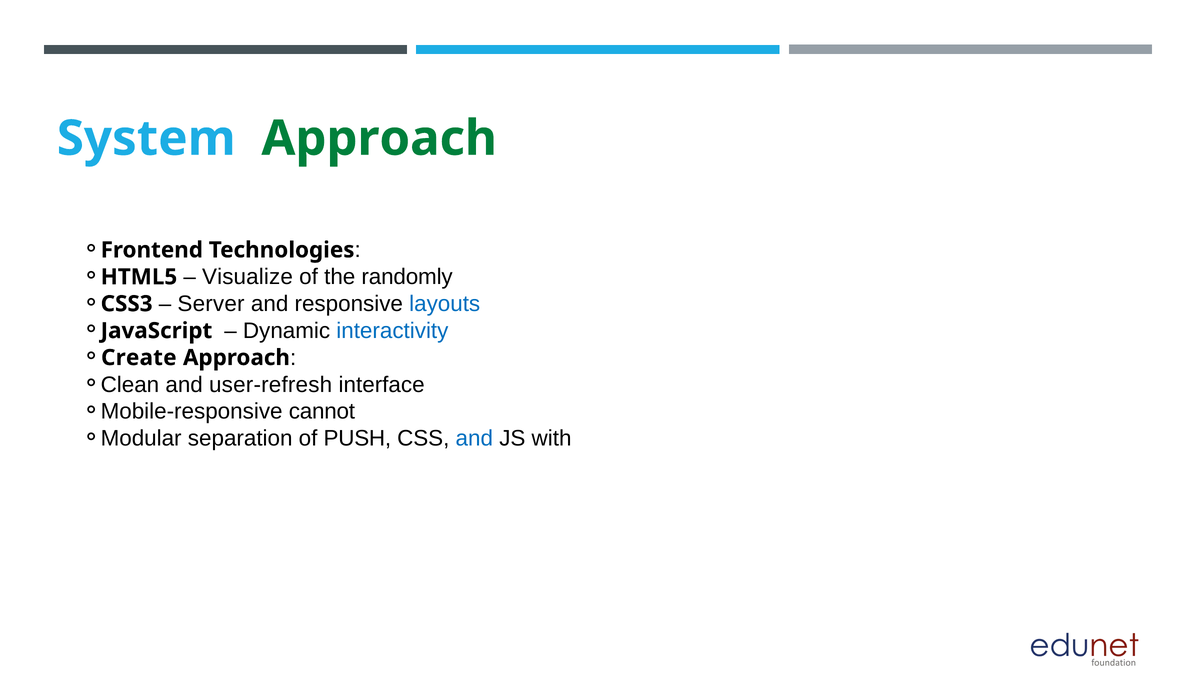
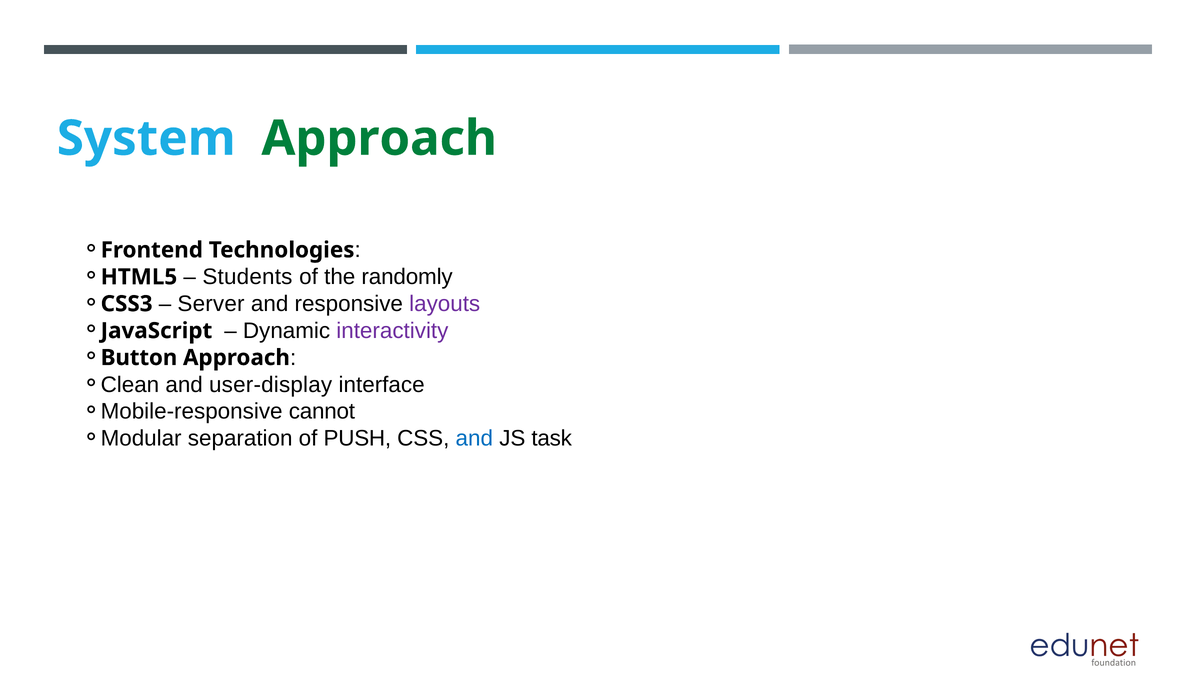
Visualize: Visualize -> Students
layouts colour: blue -> purple
interactivity colour: blue -> purple
Create: Create -> Button
user-refresh: user-refresh -> user-display
with: with -> task
